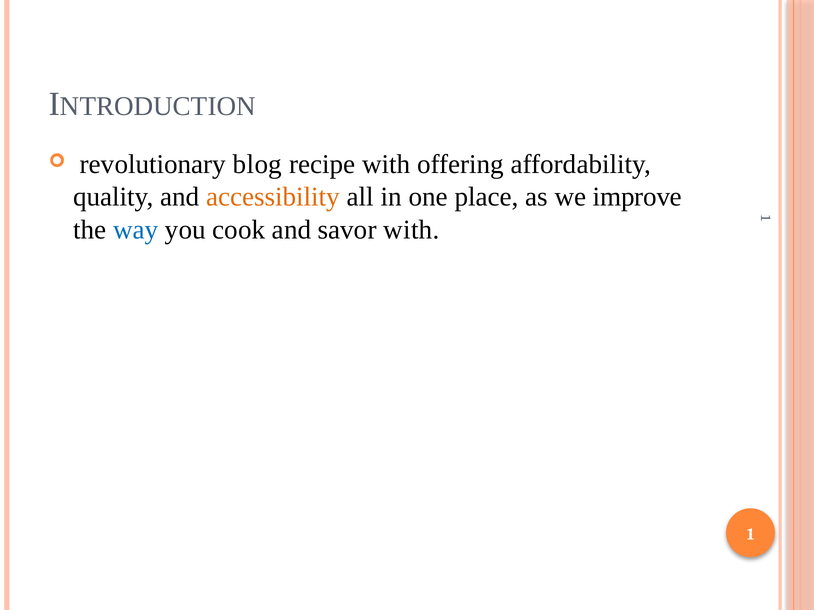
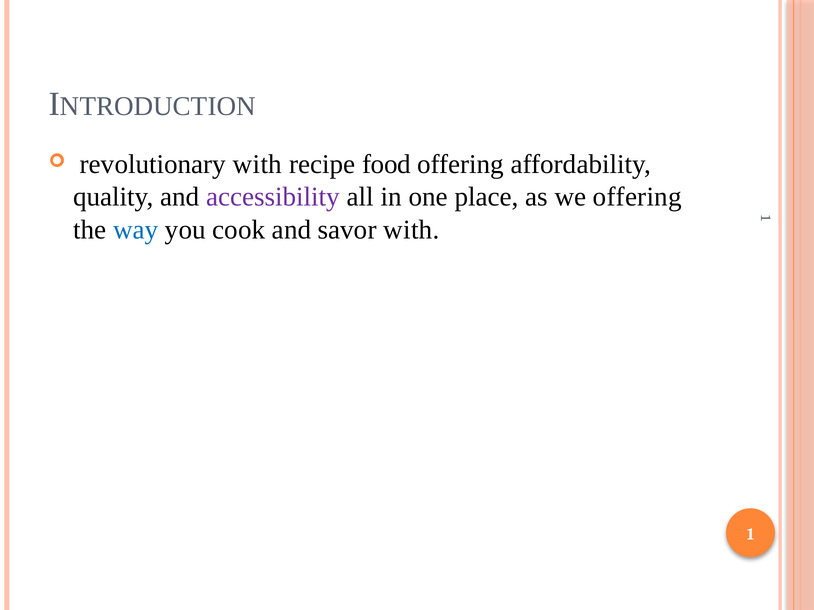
revolutionary blog: blog -> with
recipe with: with -> food
accessibility colour: orange -> purple
we improve: improve -> offering
